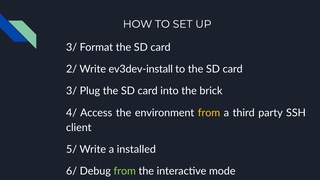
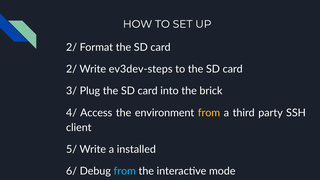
3/ at (72, 47): 3/ -> 2/
ev3dev-install: ev3dev-install -> ev3dev-steps
from at (125, 171) colour: light green -> light blue
